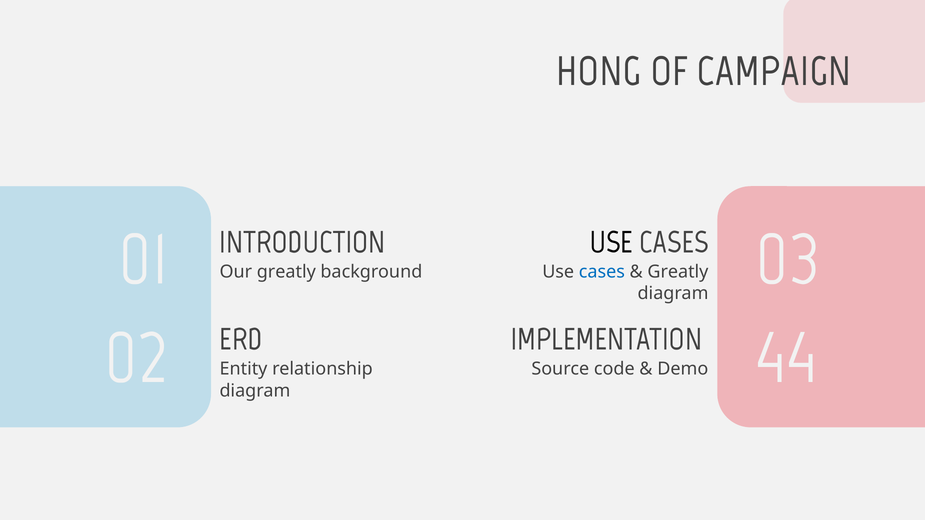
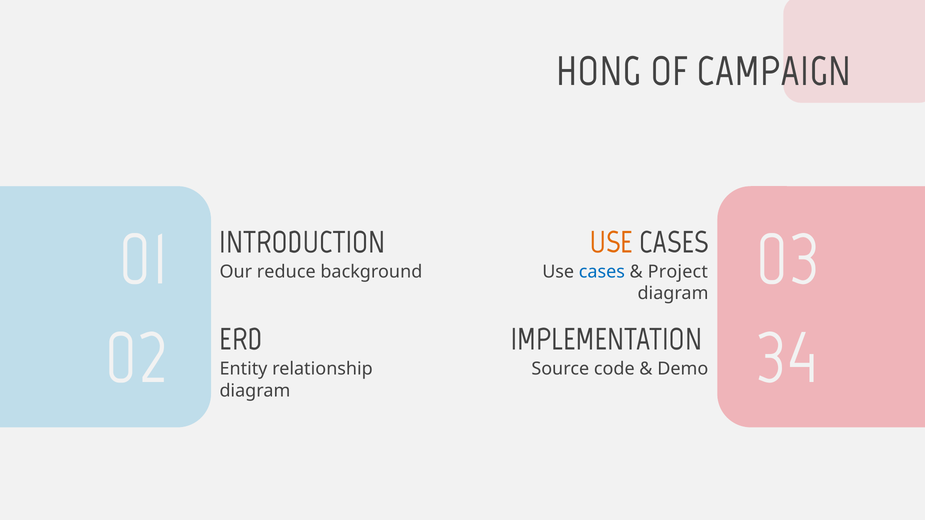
USE at (611, 243) colour: black -> orange
Our greatly: greatly -> reduce
Greatly at (678, 272): Greatly -> Project
44: 44 -> 34
